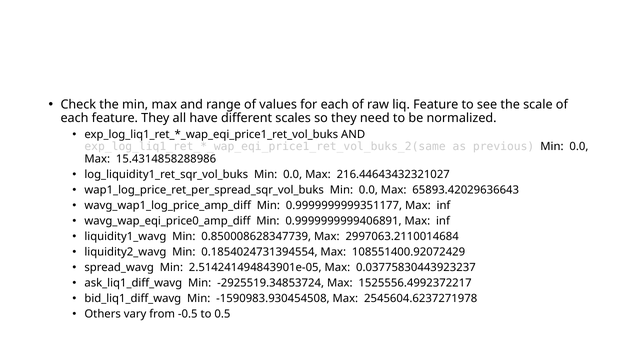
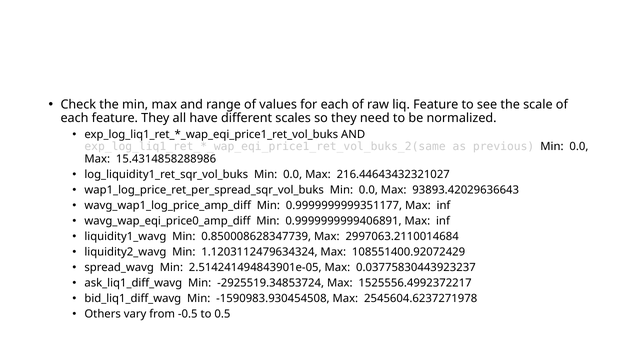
65893.42029636643: 65893.42029636643 -> 93893.42029636643
0.1854024731394554: 0.1854024731394554 -> 1.1203112479634324
